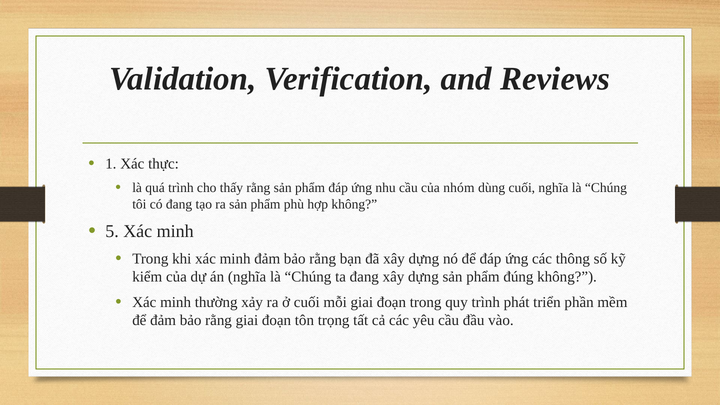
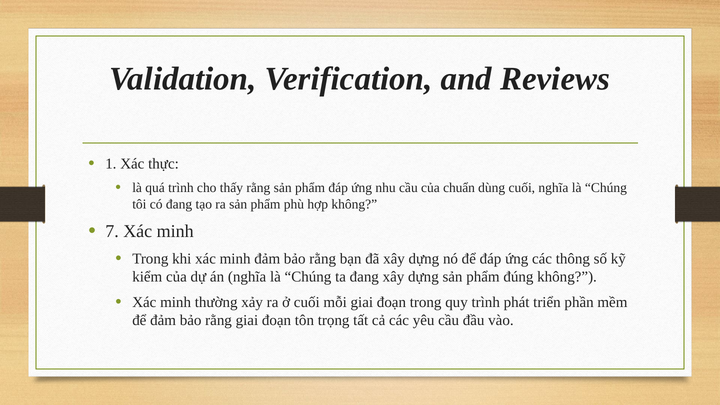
nhóm: nhóm -> chuẩn
5: 5 -> 7
